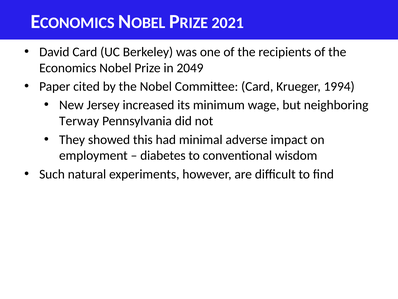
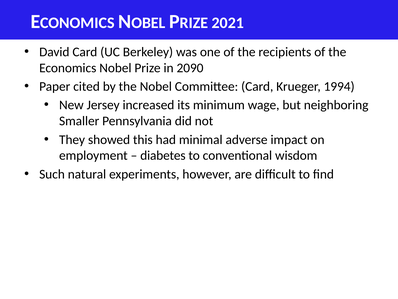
2049: 2049 -> 2090
Terway: Terway -> Smaller
